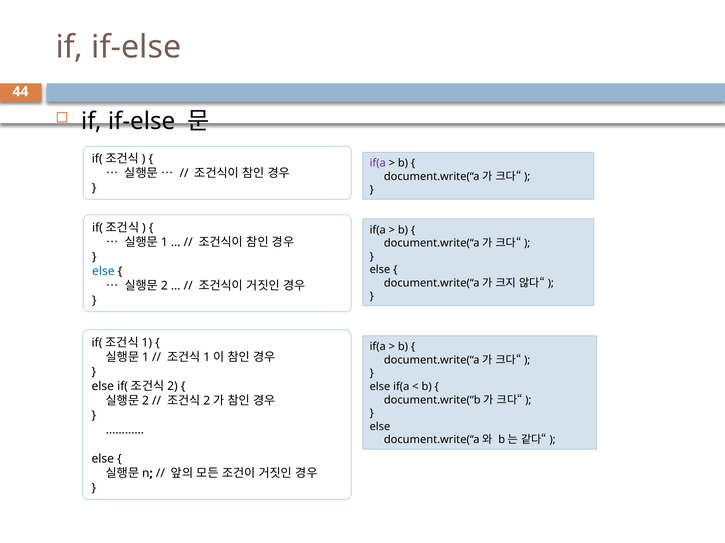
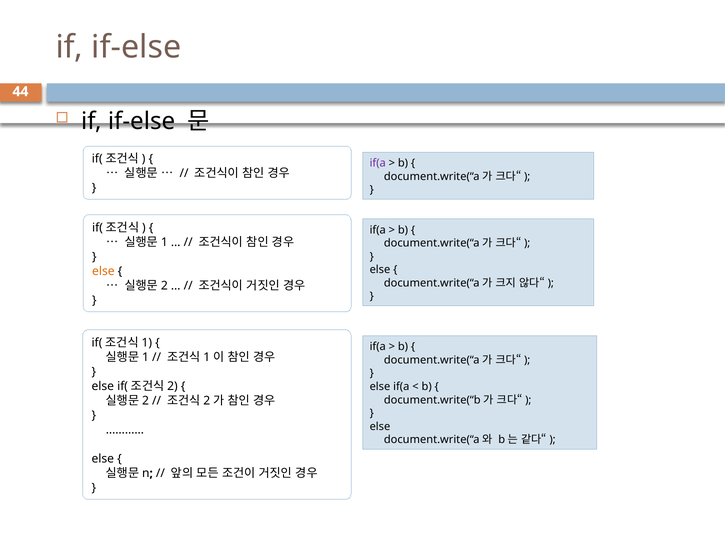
else at (103, 272) colour: blue -> orange
